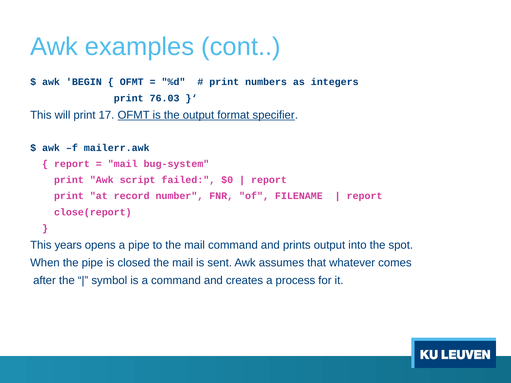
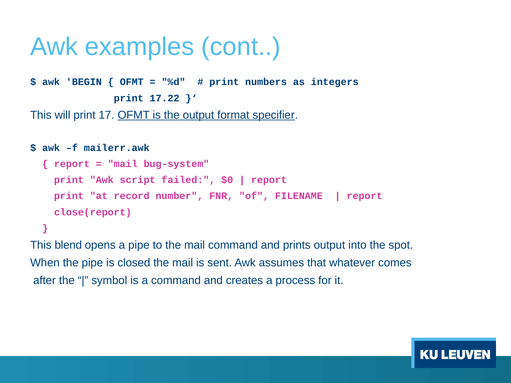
76.03: 76.03 -> 17.22
years: years -> blend
